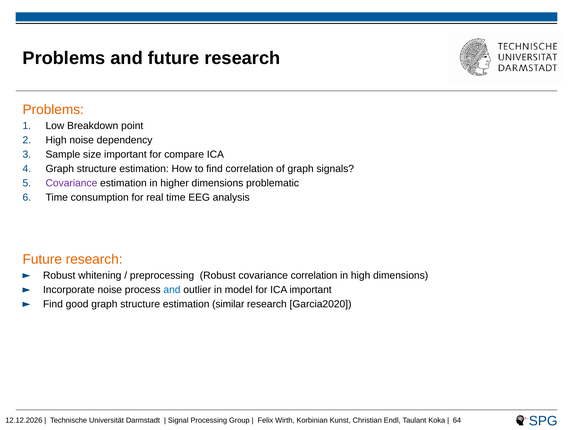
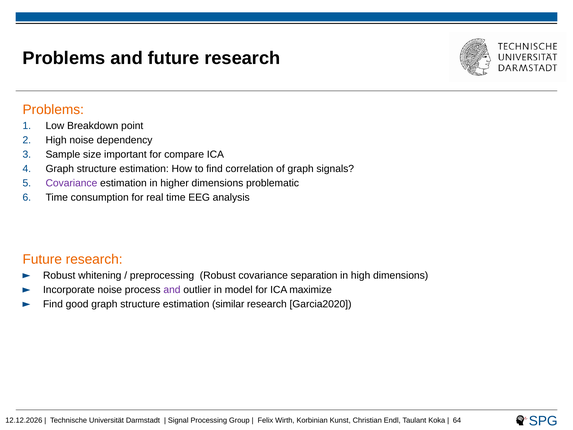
covariance correlation: correlation -> separation
and at (172, 290) colour: blue -> purple
ICA important: important -> maximize
